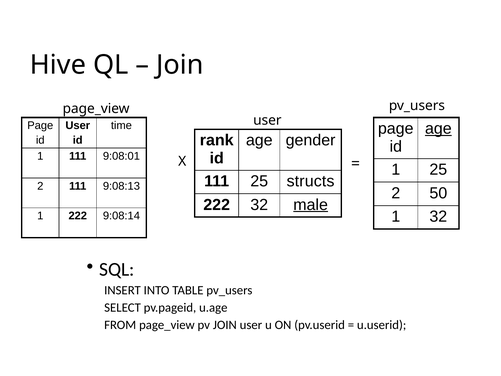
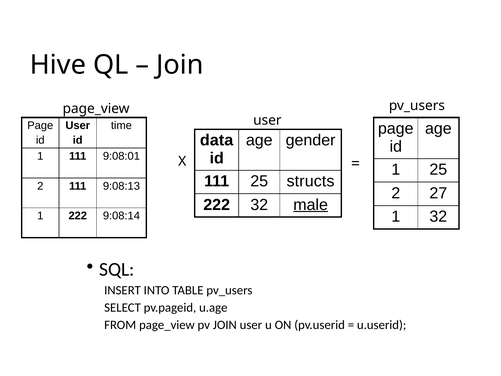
age at (438, 128) underline: present -> none
rank: rank -> data
50: 50 -> 27
